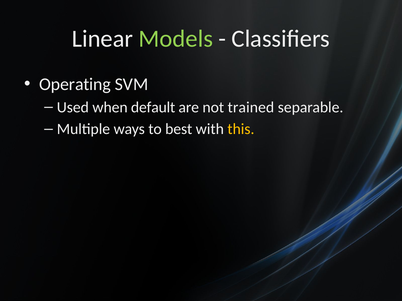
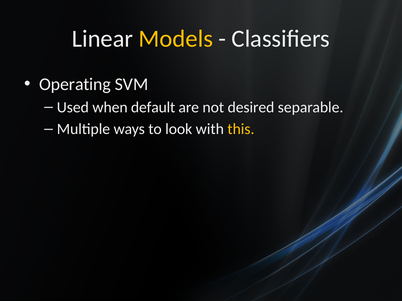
Models colour: light green -> yellow
trained: trained -> desired
best: best -> look
